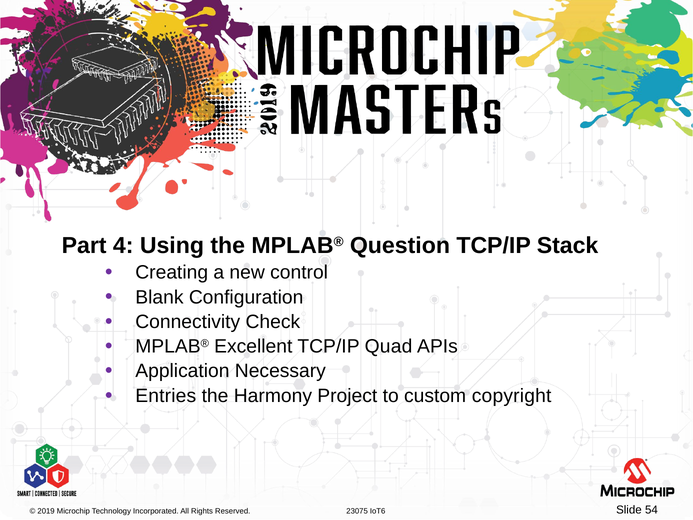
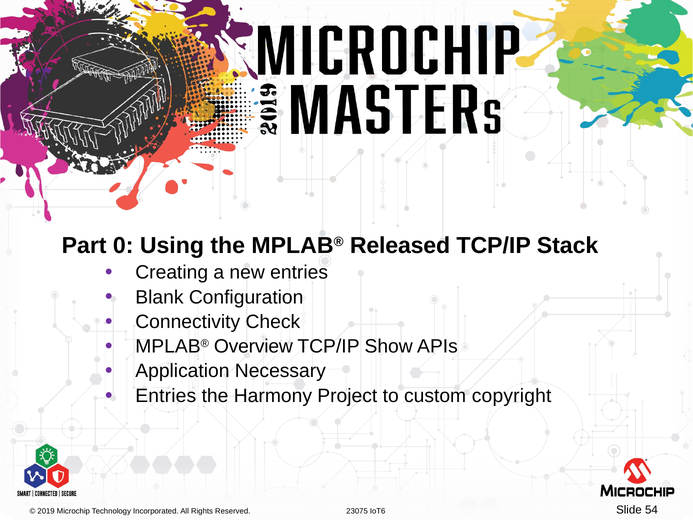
4: 4 -> 0
Question: Question -> Released
new control: control -> entries
Excellent: Excellent -> Overview
Quad: Quad -> Show
